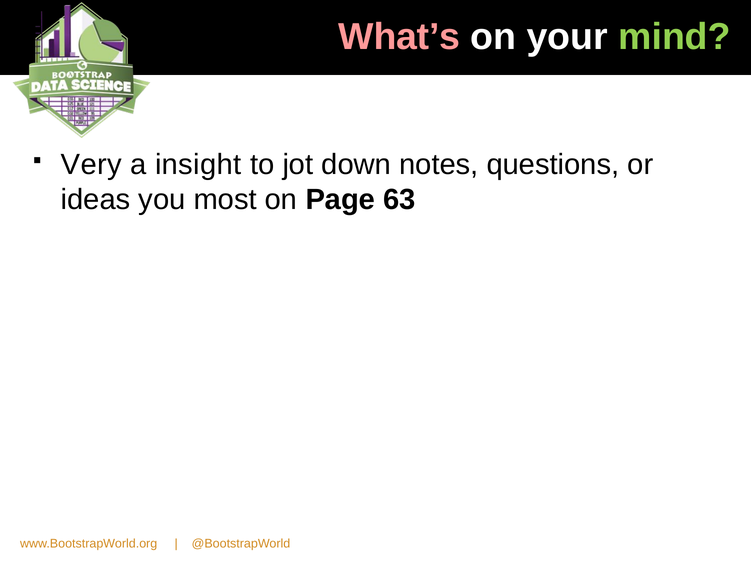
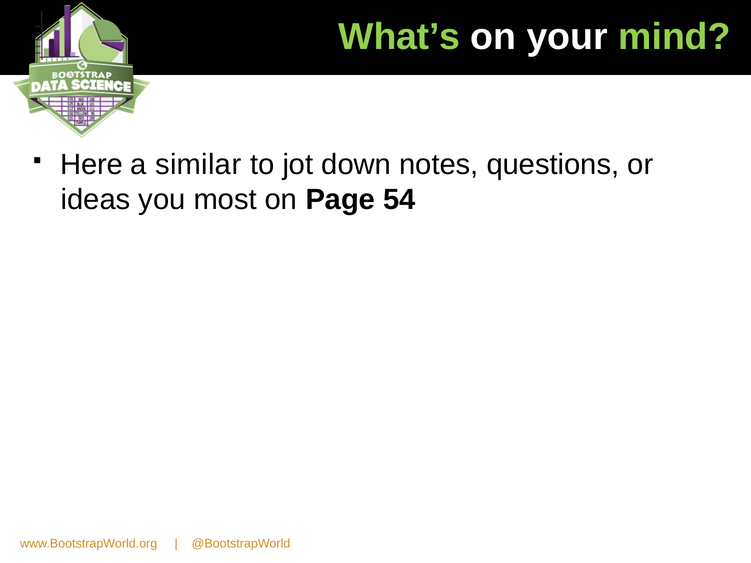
What’s colour: pink -> light green
Very: Very -> Here
insight: insight -> similar
63: 63 -> 54
